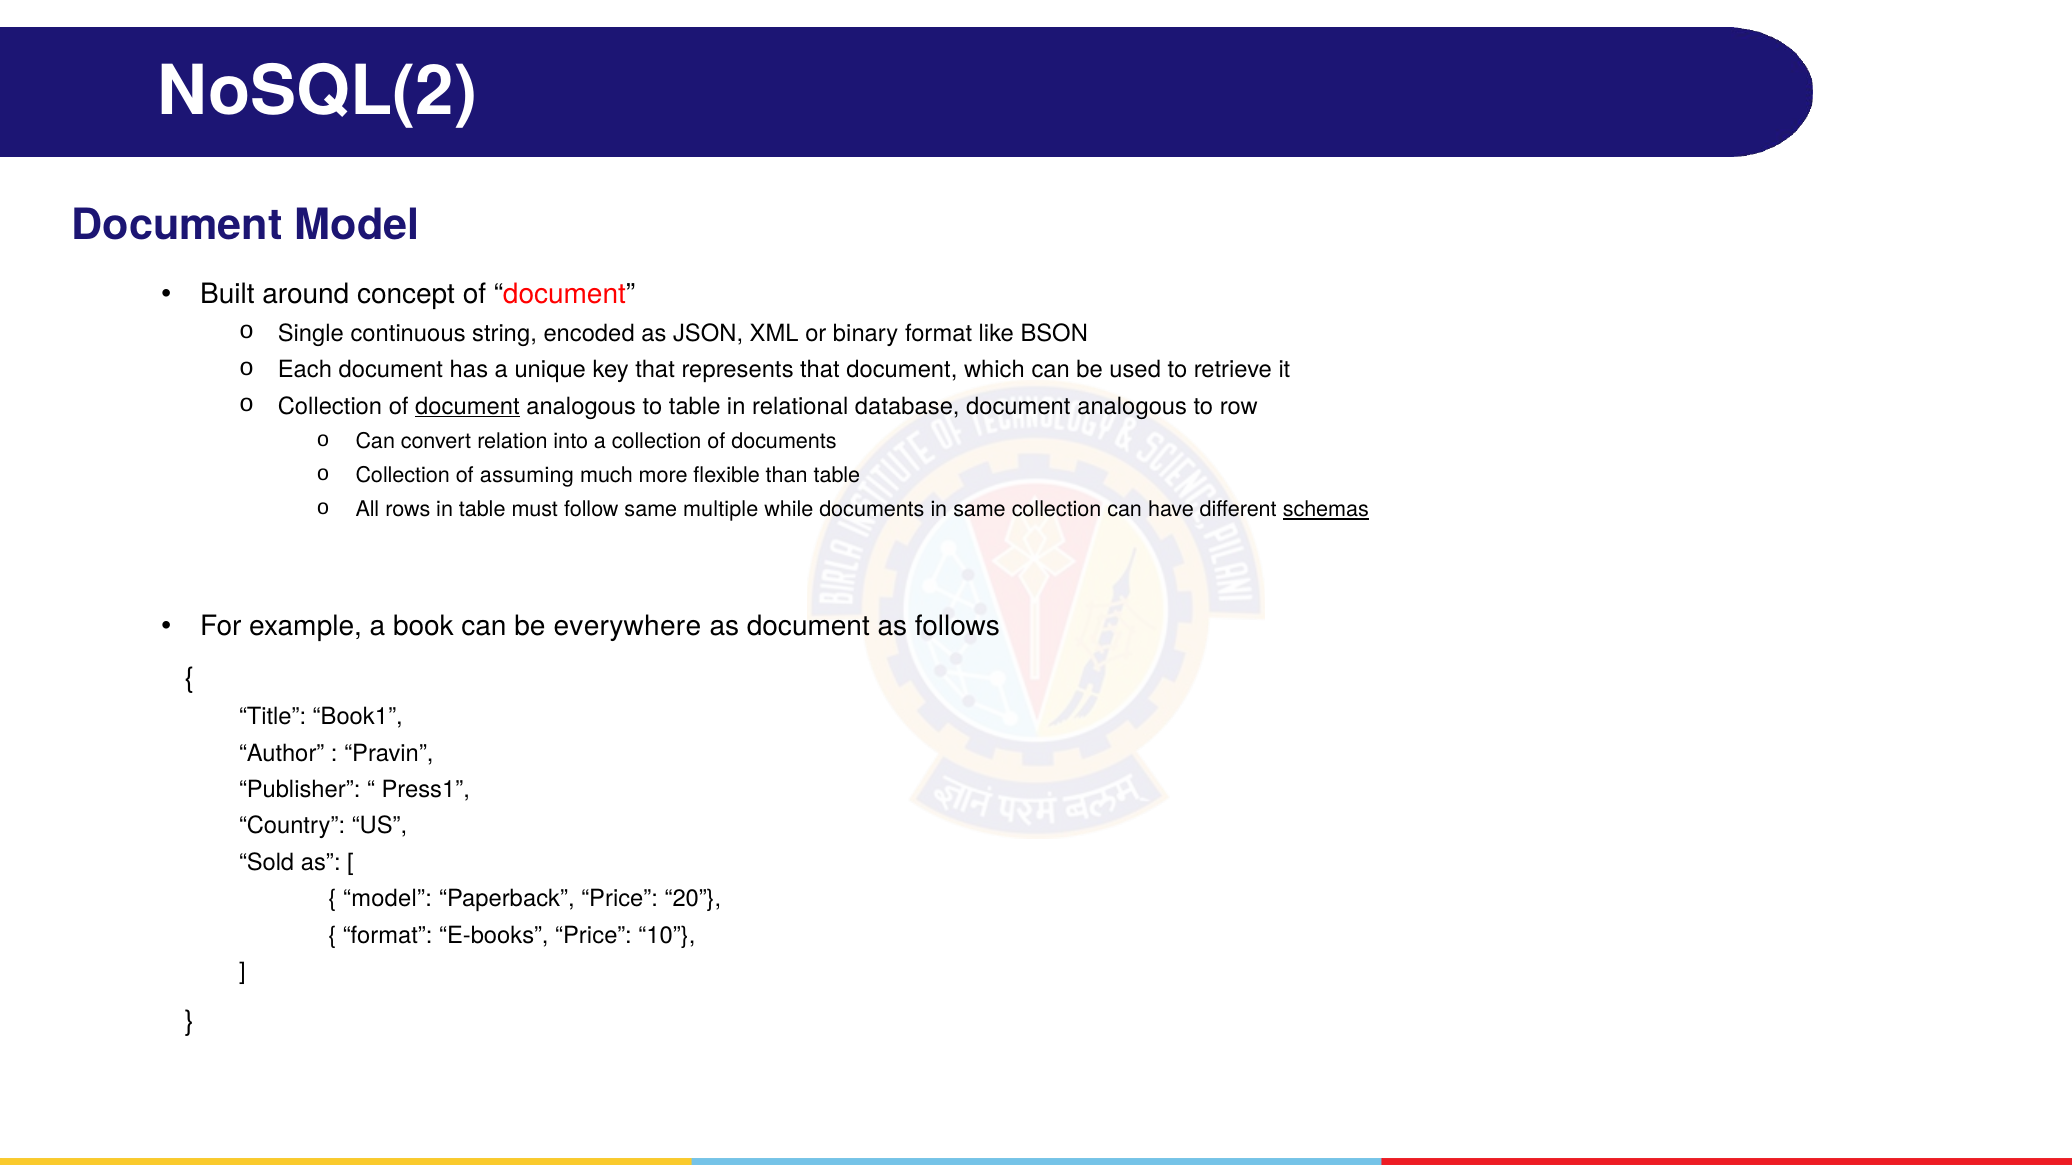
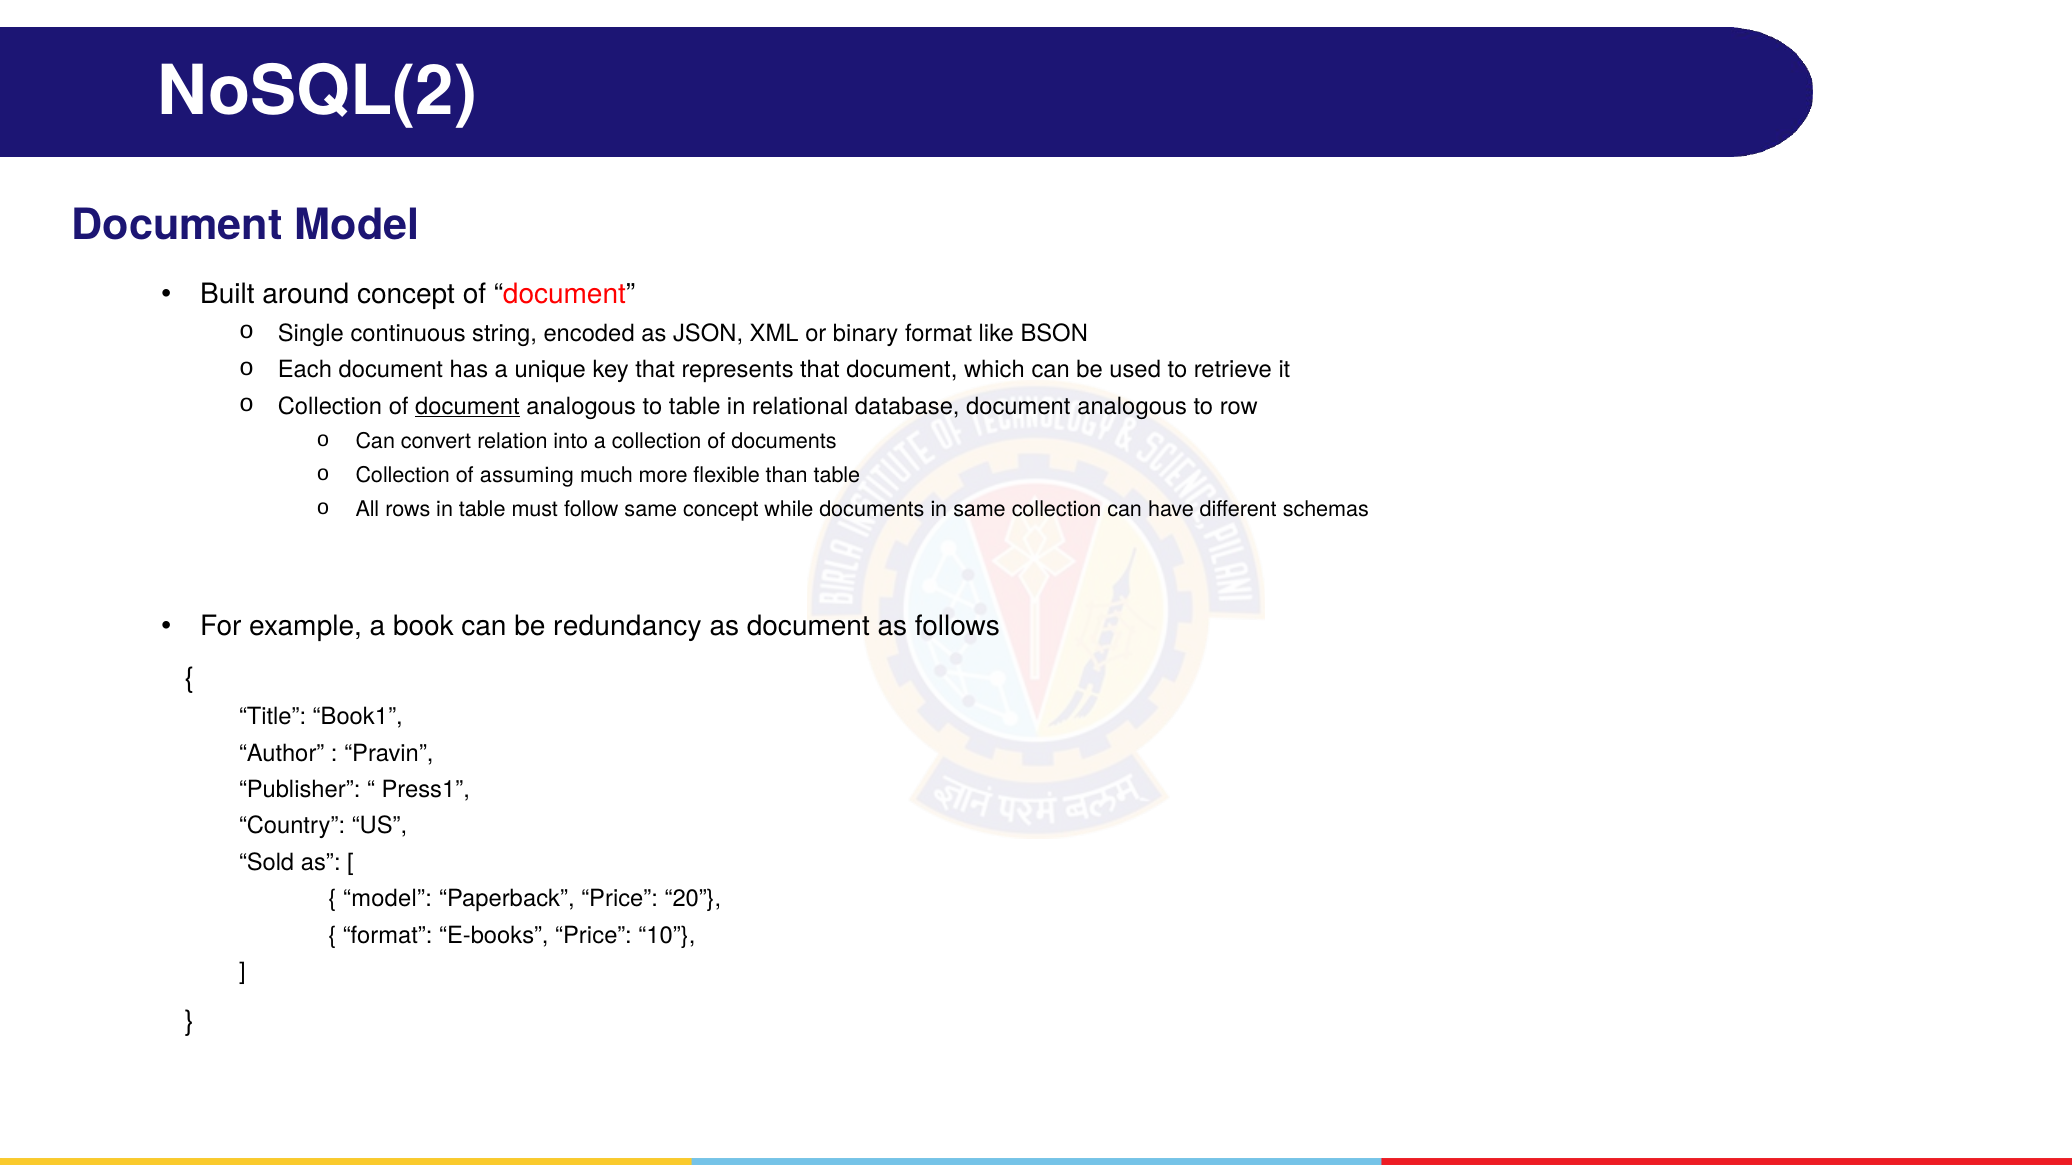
same multiple: multiple -> concept
schemas underline: present -> none
everywhere: everywhere -> redundancy
